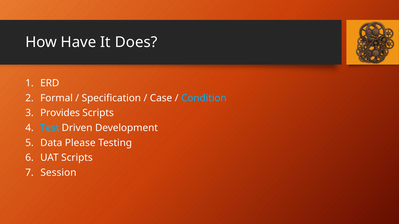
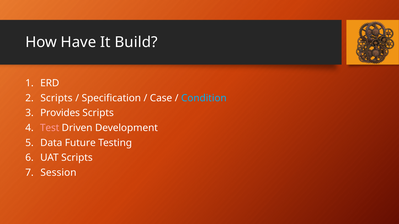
Does: Does -> Build
Formal at (57, 98): Formal -> Scripts
Test colour: light blue -> pink
Please: Please -> Future
